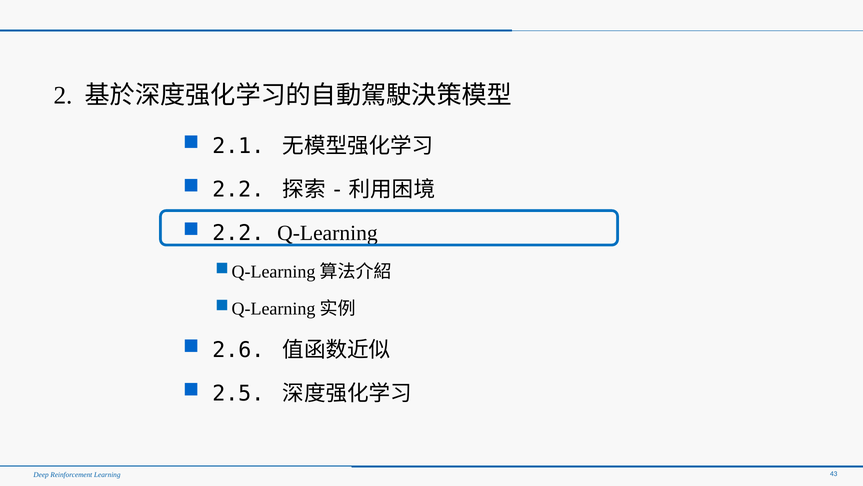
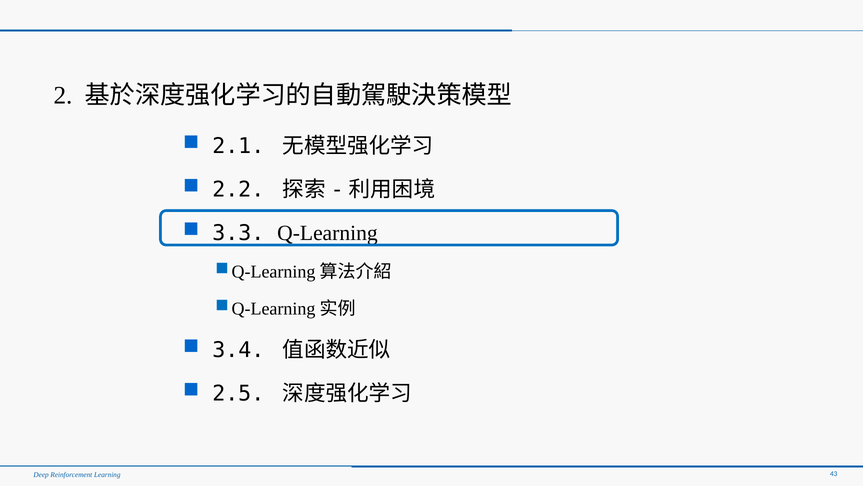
2.2 at (238, 233): 2.2 -> 3.3
2.6: 2.6 -> 3.4
